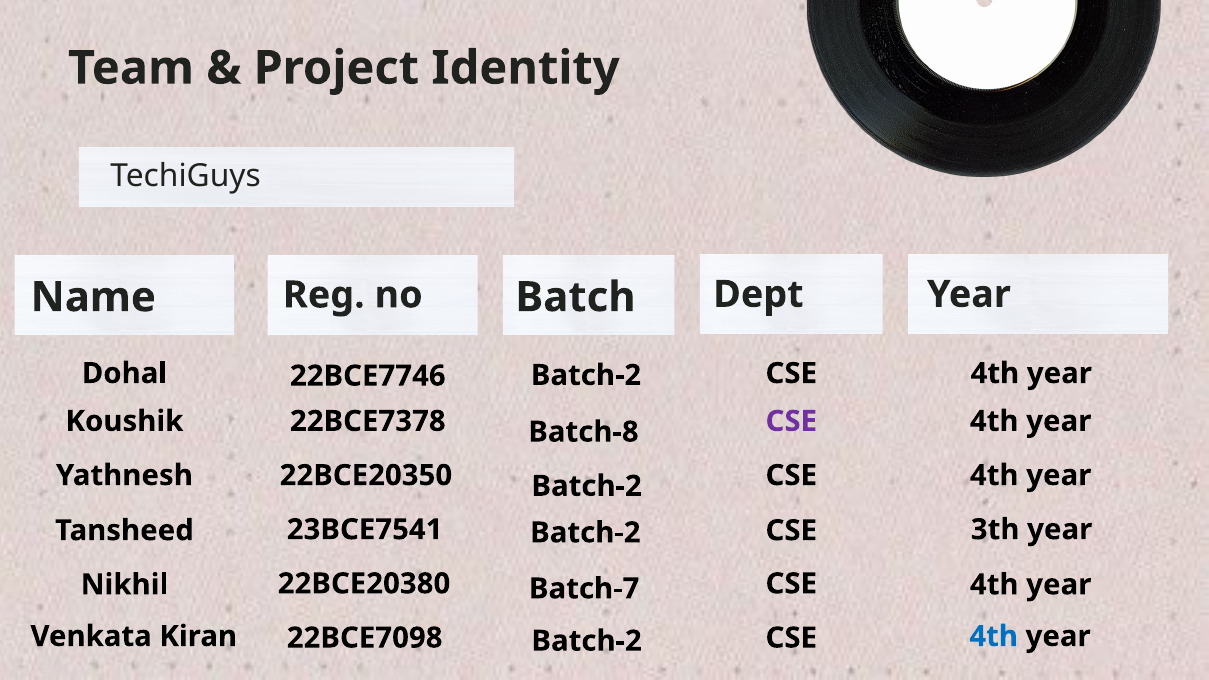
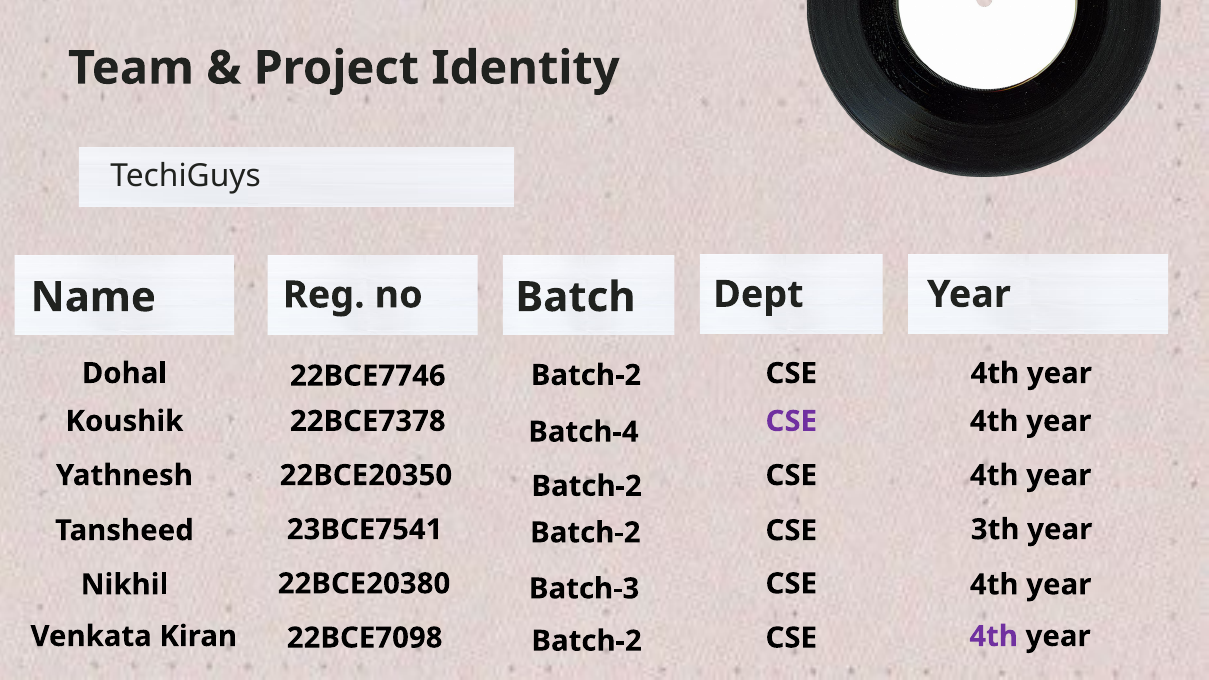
Batch-8: Batch-8 -> Batch-4
Batch-7: Batch-7 -> Batch-3
4th at (994, 636) colour: blue -> purple
